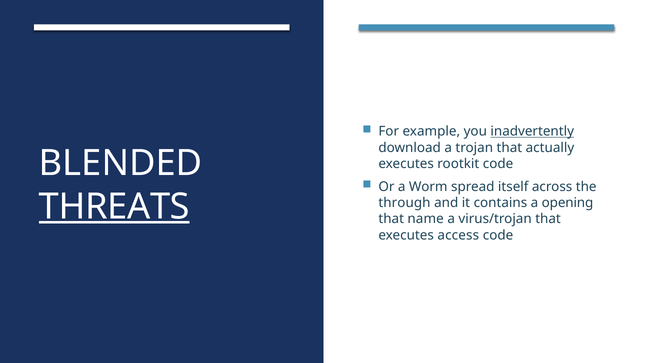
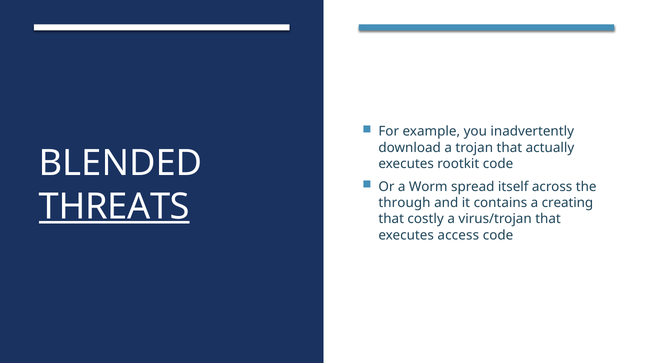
inadvertently underline: present -> none
opening: opening -> creating
name: name -> costly
